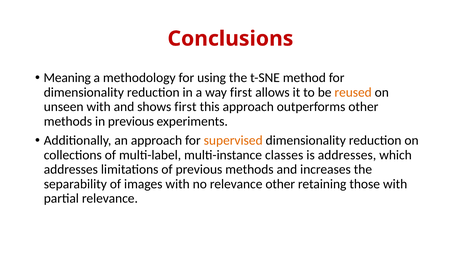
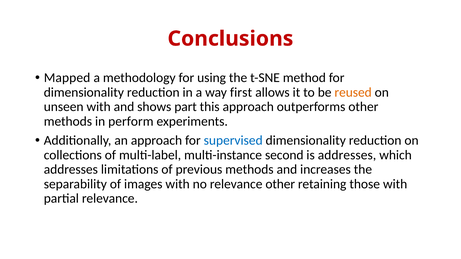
Meaning: Meaning -> Mapped
shows first: first -> part
in previous: previous -> perform
supervised colour: orange -> blue
classes: classes -> second
